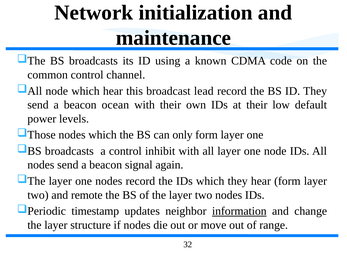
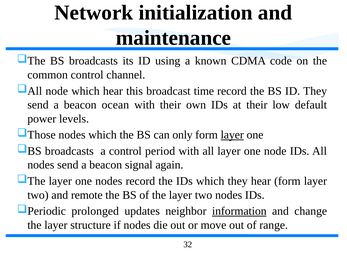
lead: lead -> time
layer at (232, 135) underline: none -> present
inhibit: inhibit -> period
timestamp: timestamp -> prolonged
